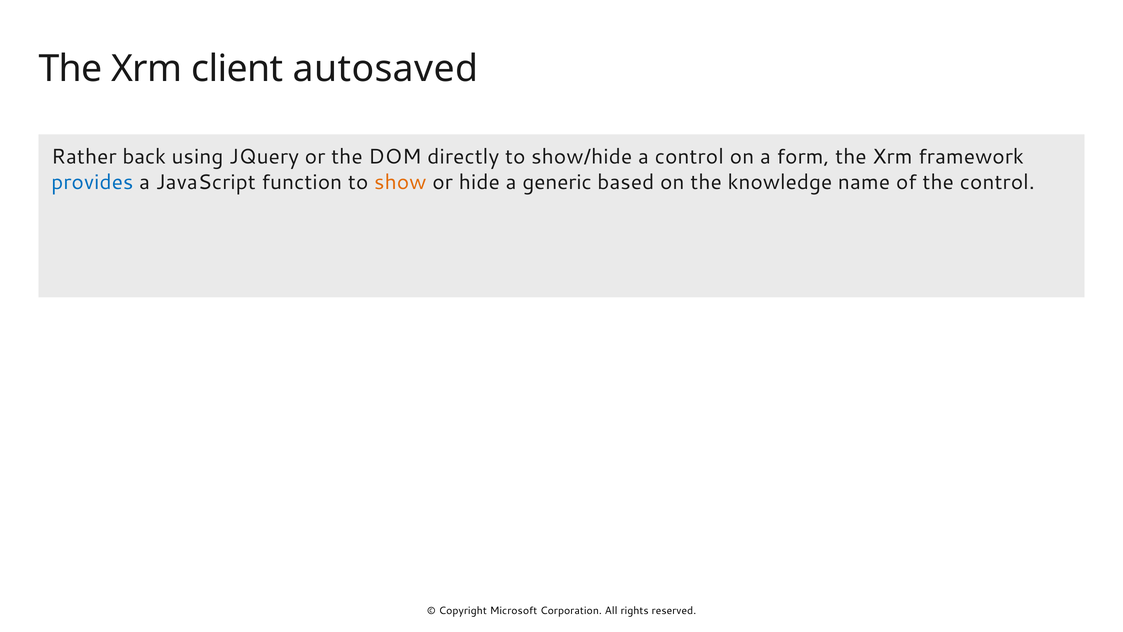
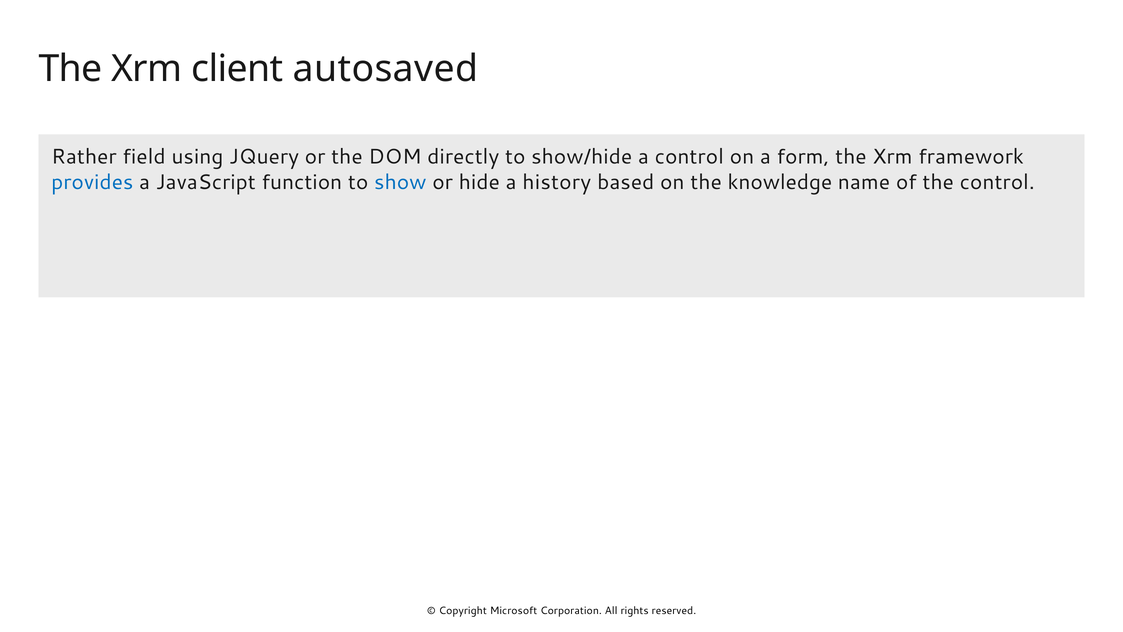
back: back -> field
show colour: orange -> blue
generic: generic -> history
